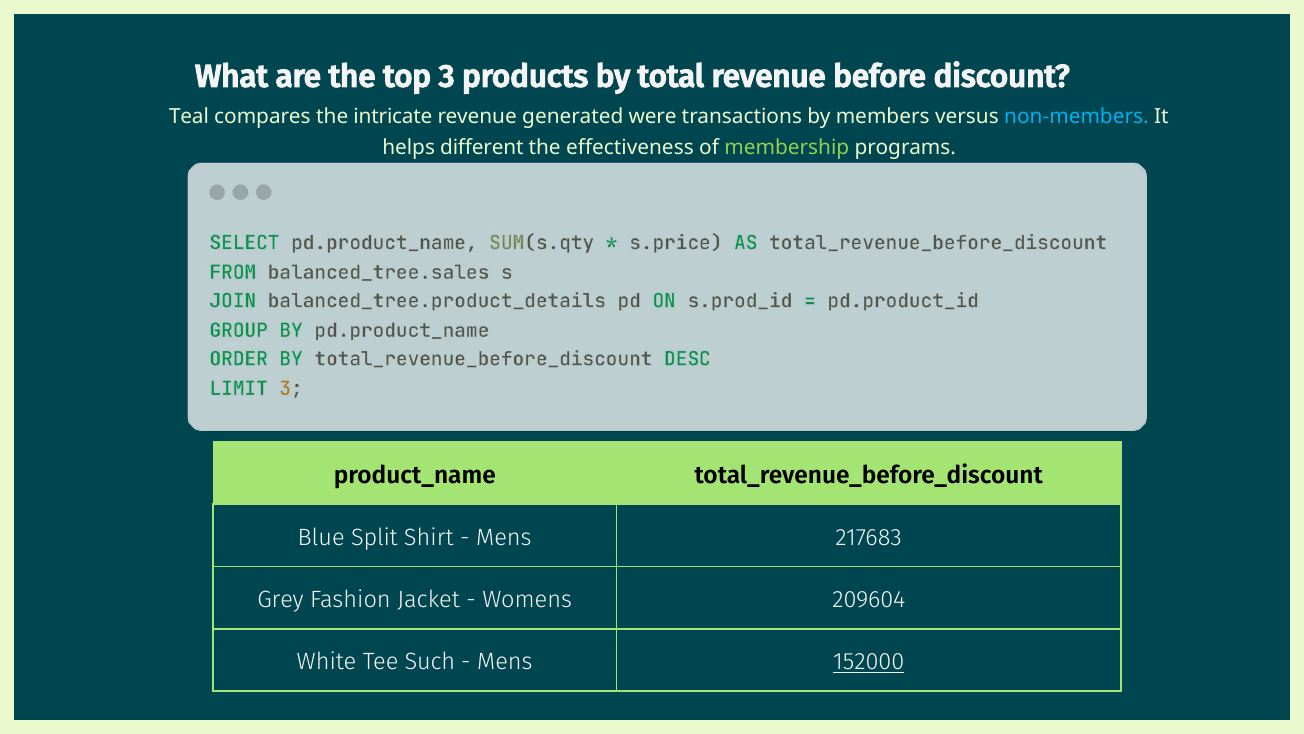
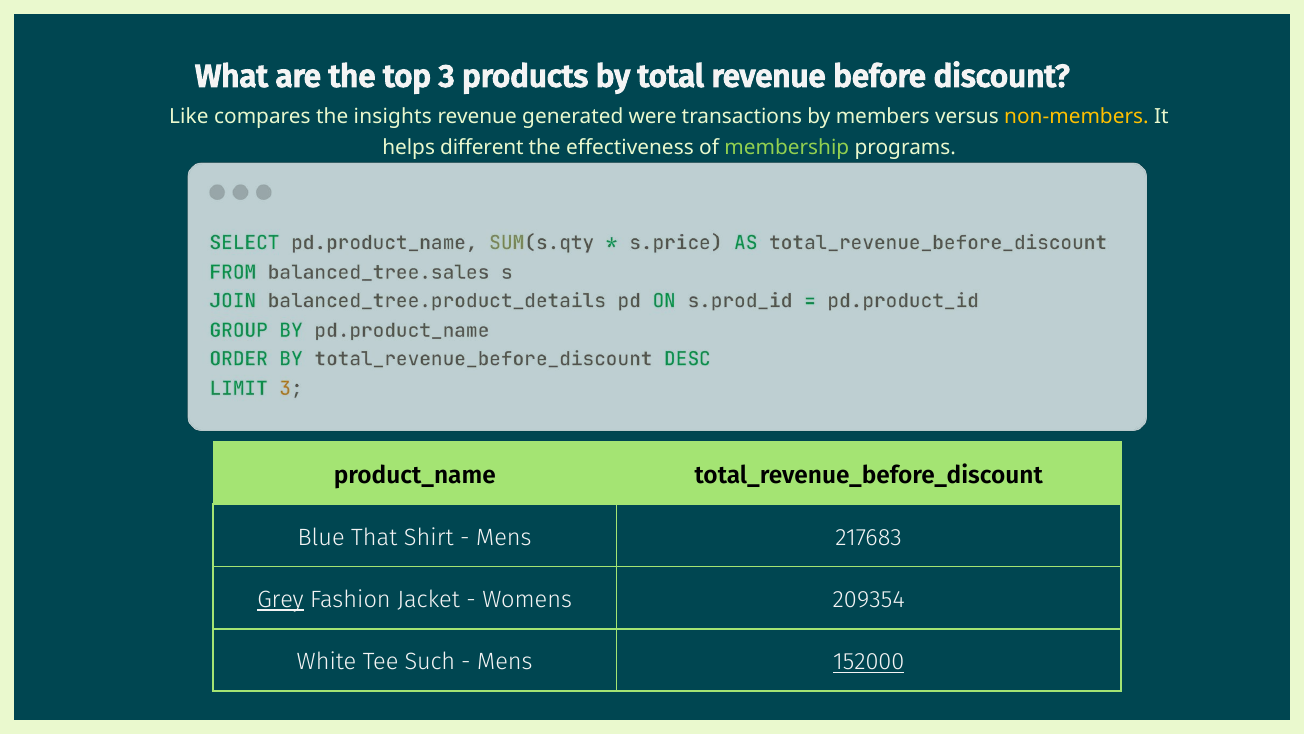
Teal: Teal -> Like
intricate: intricate -> insights
non-members colour: light blue -> yellow
Split: Split -> That
Grey underline: none -> present
209604: 209604 -> 209354
